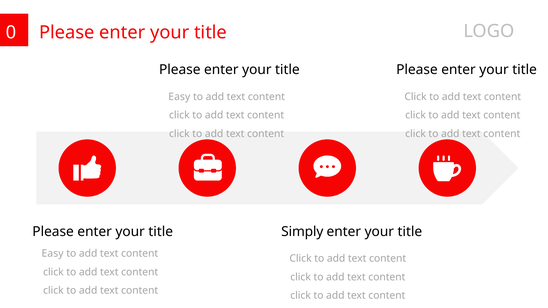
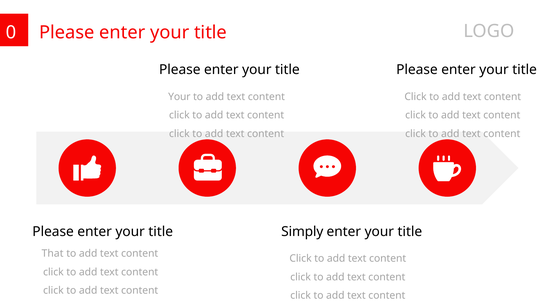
Easy at (179, 97): Easy -> Your
Easy at (53, 254): Easy -> That
